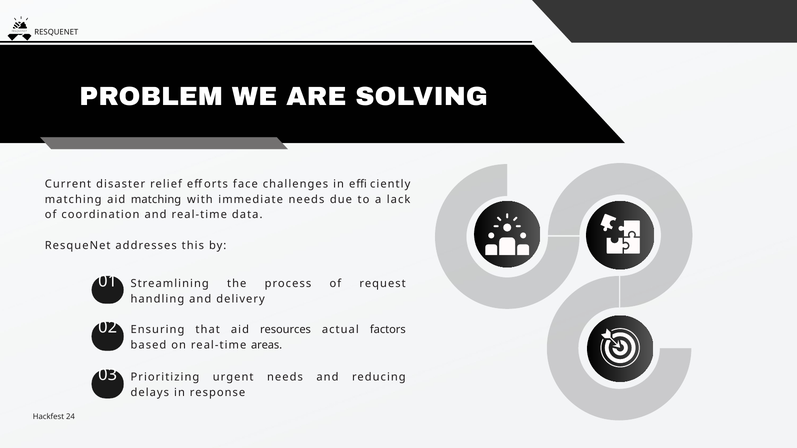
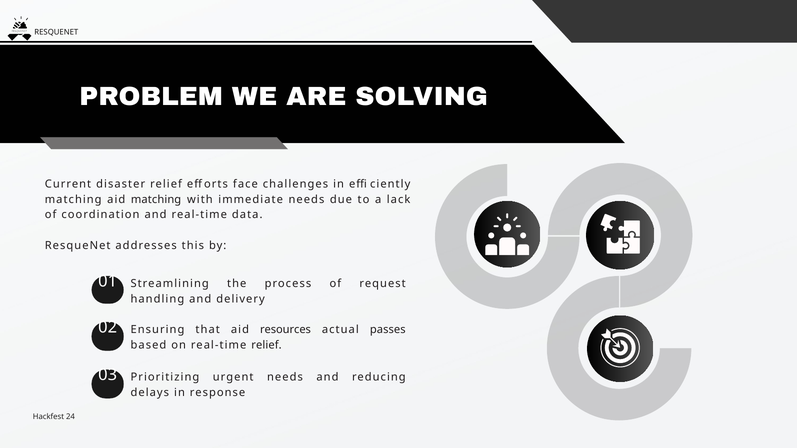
factors: factors -> passes
real-time areas: areas -> relief
